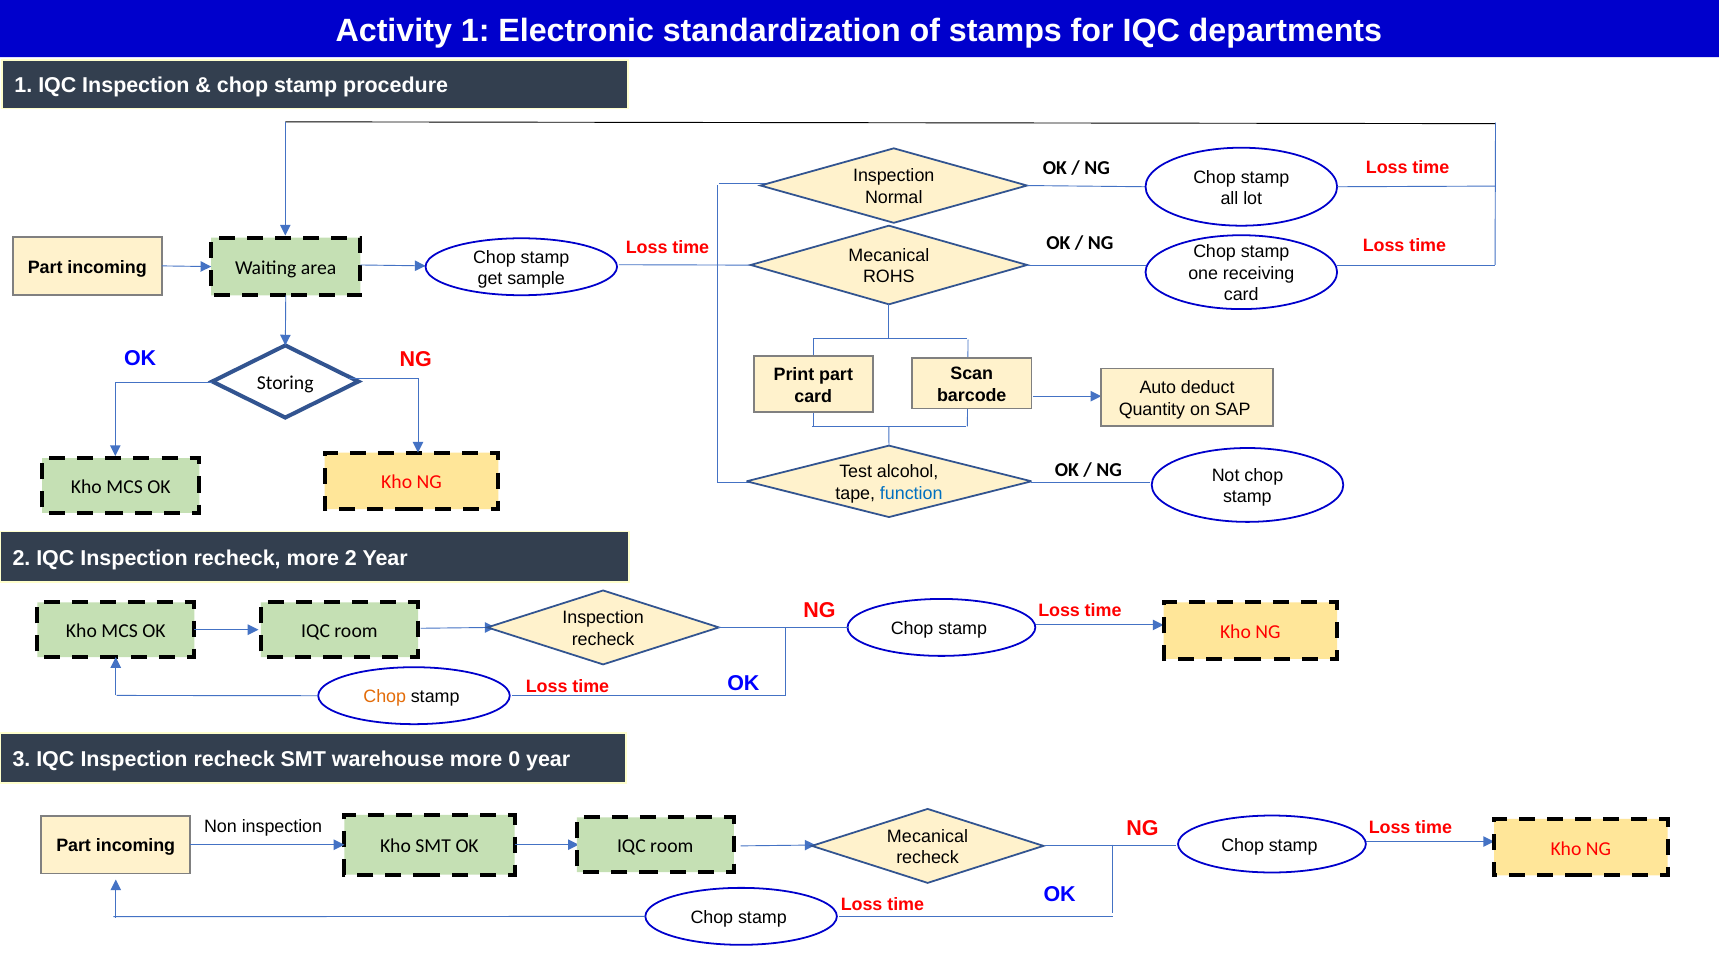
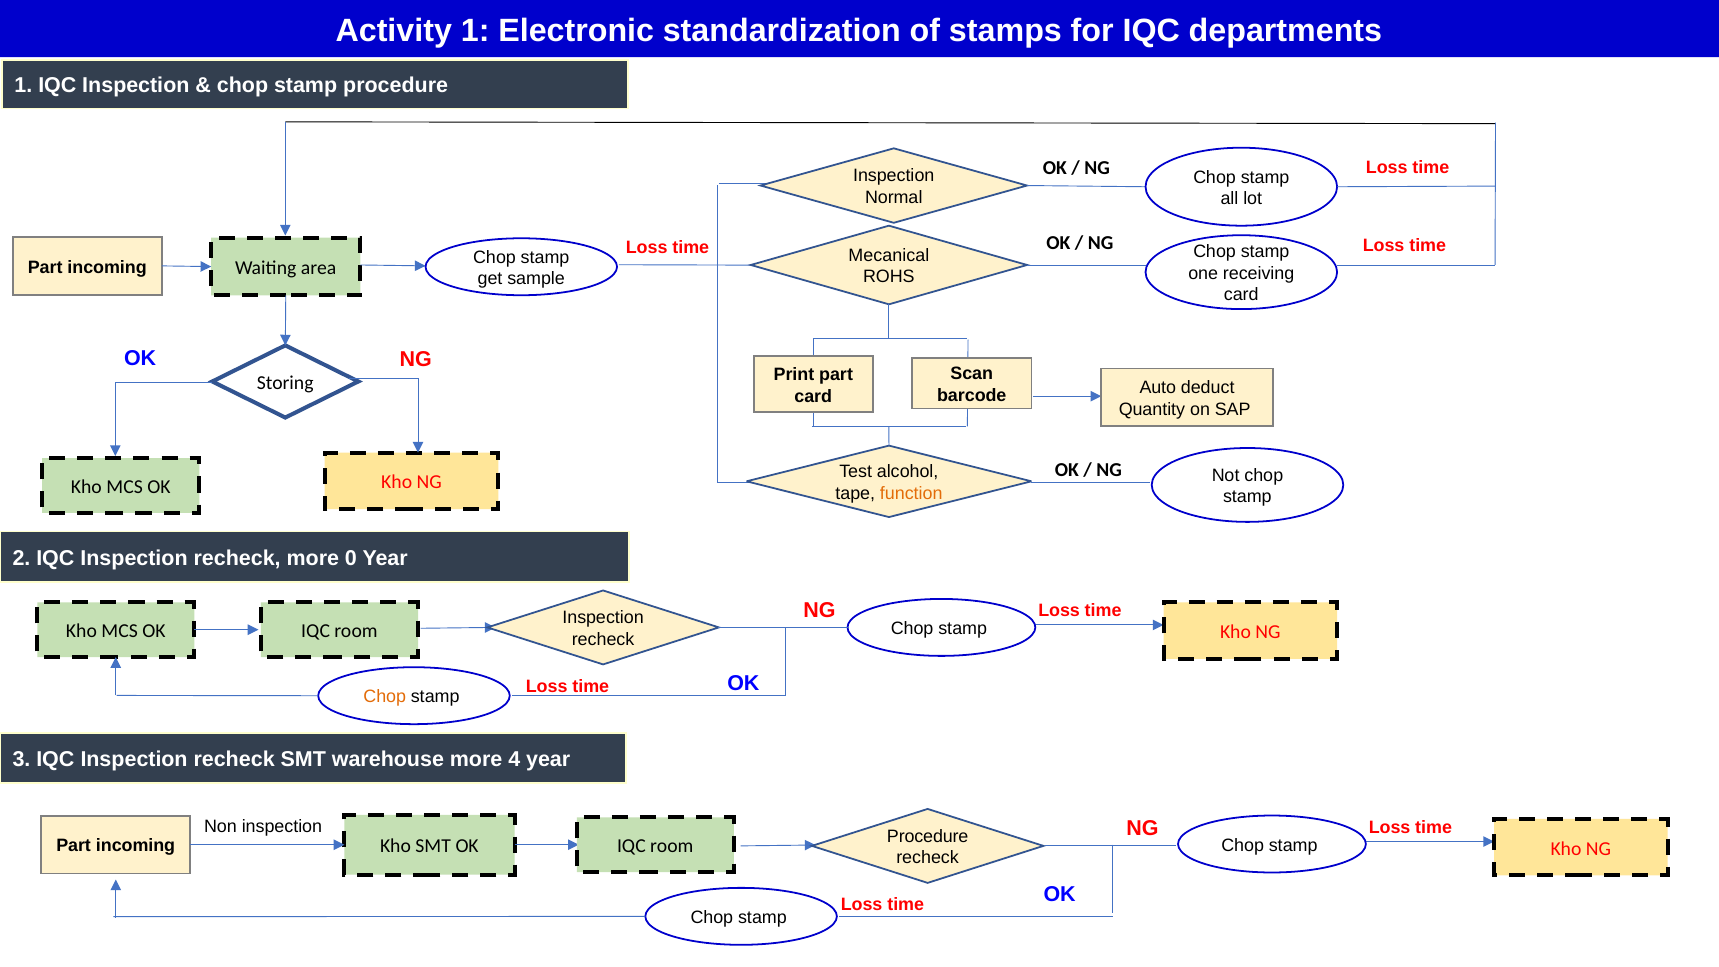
function colour: blue -> orange
more 2: 2 -> 0
0: 0 -> 4
Mecanical at (928, 836): Mecanical -> Procedure
